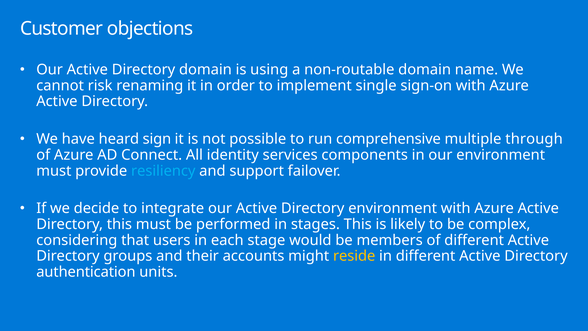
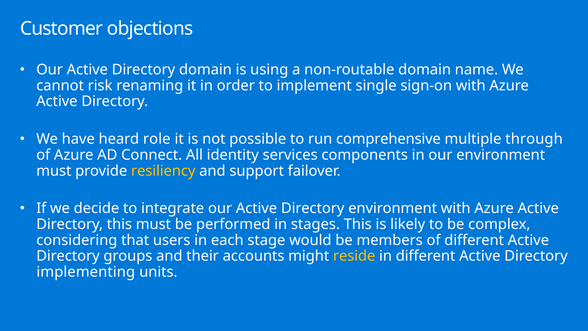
sign: sign -> role
resiliency colour: light blue -> yellow
authentication: authentication -> implementing
